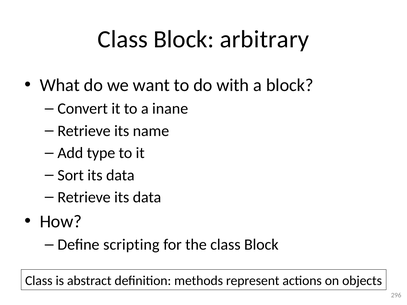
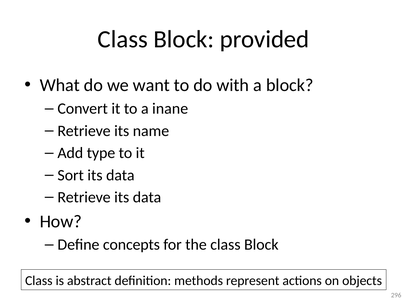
arbitrary: arbitrary -> provided
scripting: scripting -> concepts
